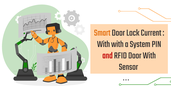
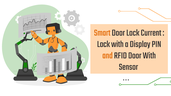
With at (103, 44): With -> Lock
System: System -> Display
and colour: red -> orange
